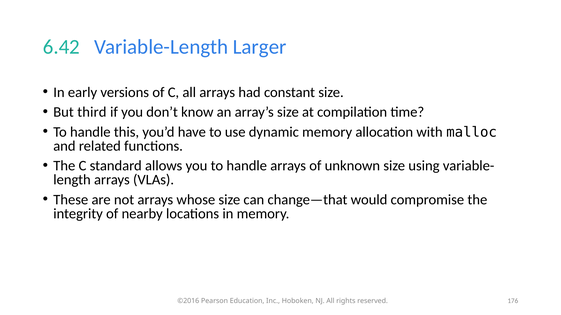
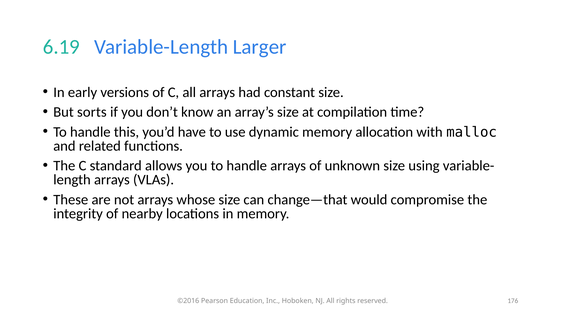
6.42: 6.42 -> 6.19
third: third -> sorts
